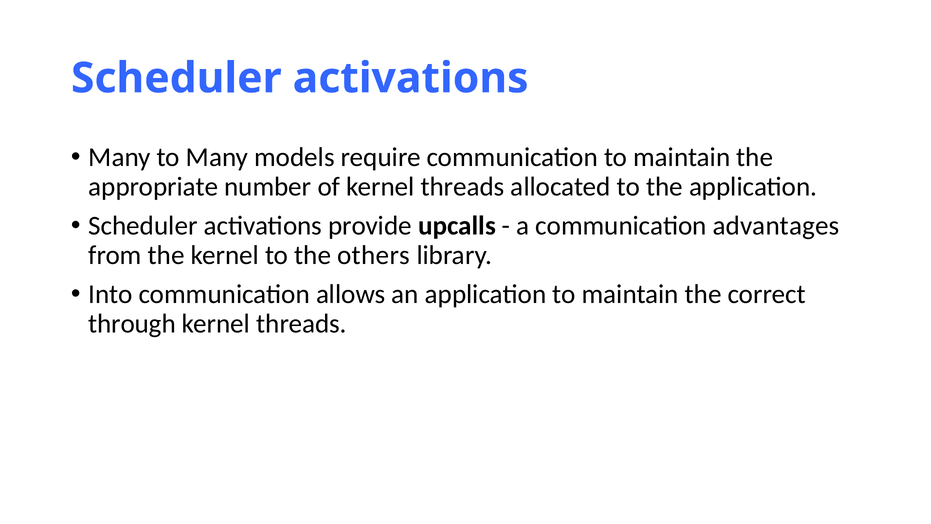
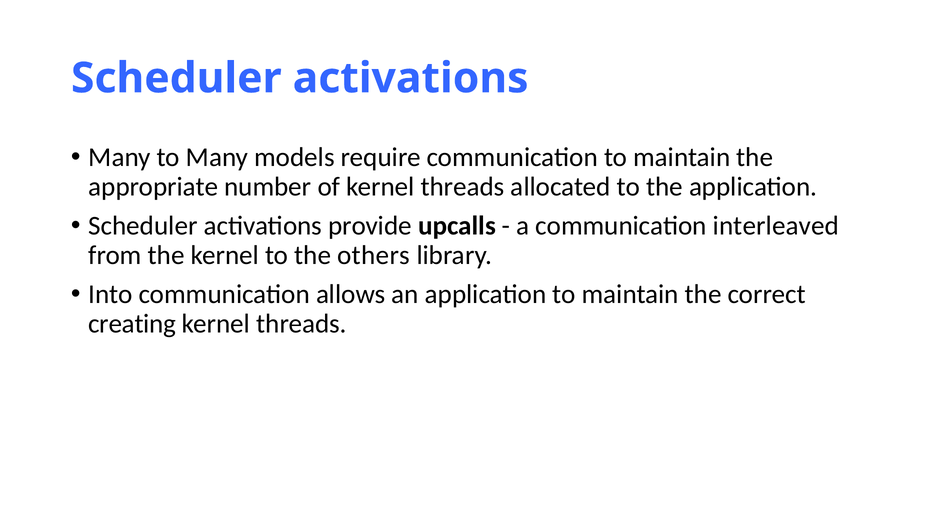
advantages: advantages -> interleaved
through: through -> creating
